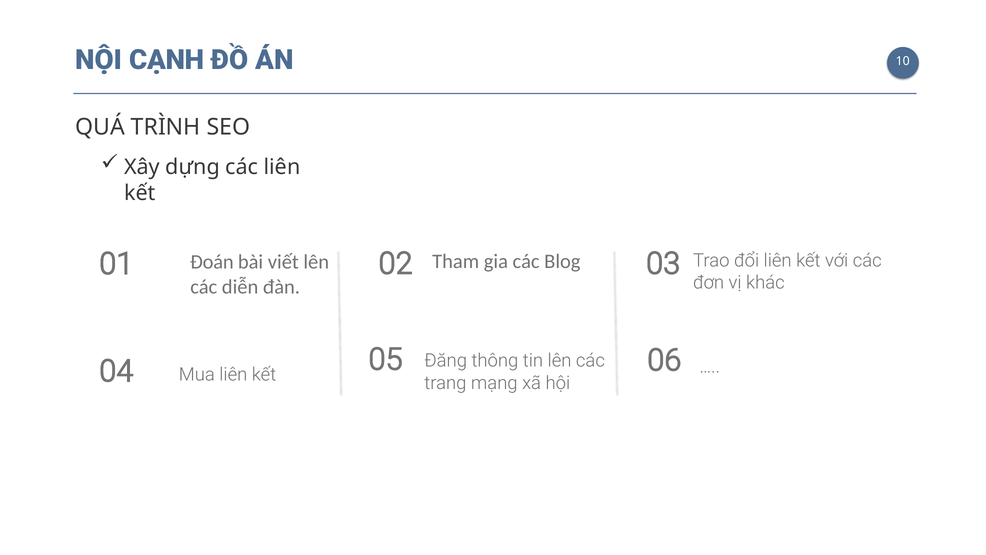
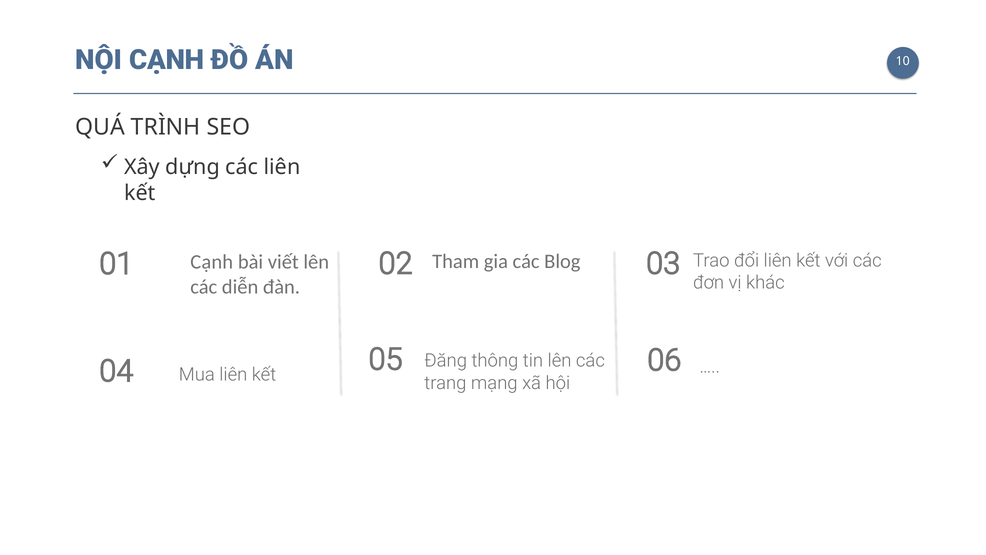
01 Đoán: Đoán -> Cạnh
